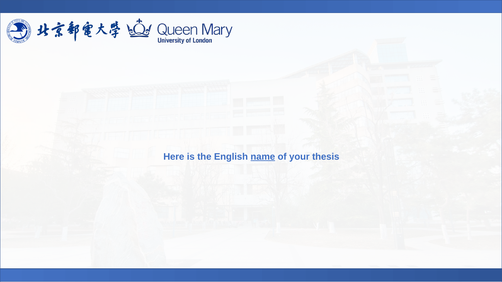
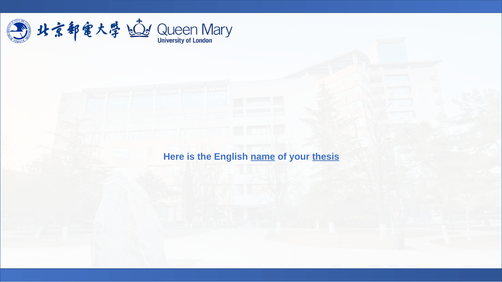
thesis underline: none -> present
